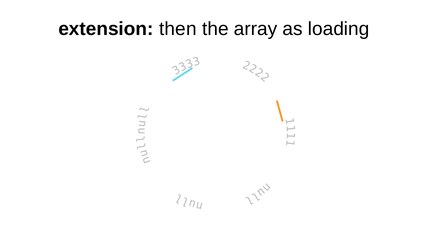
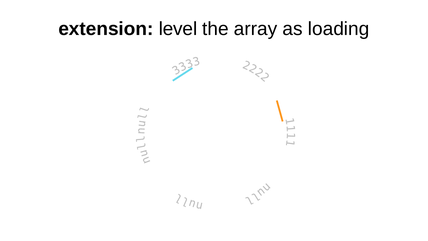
then: then -> level
